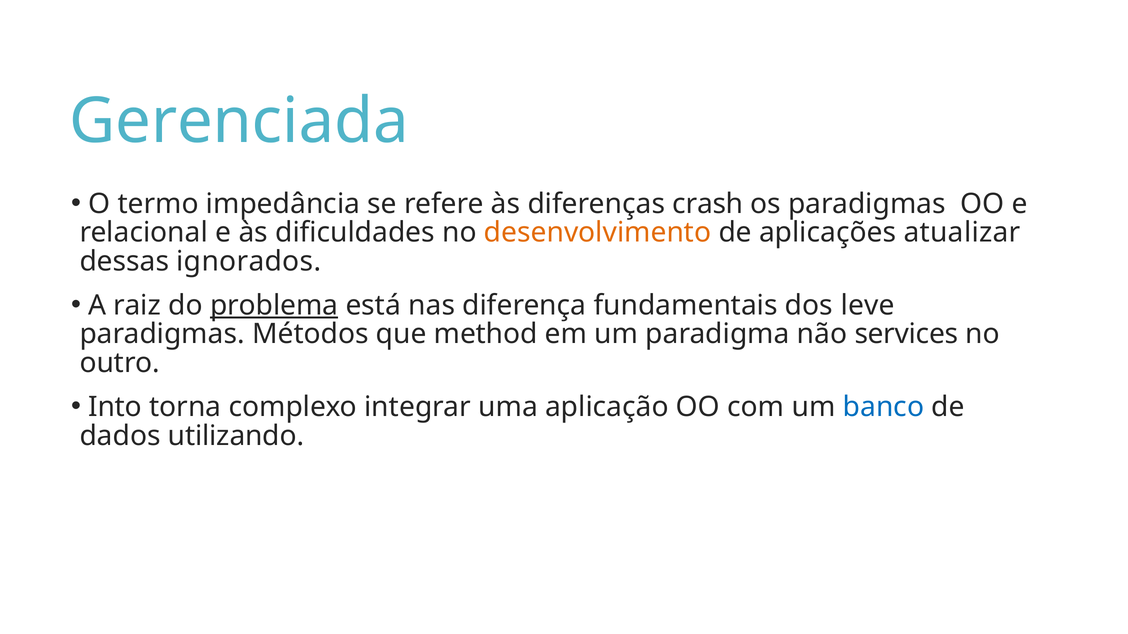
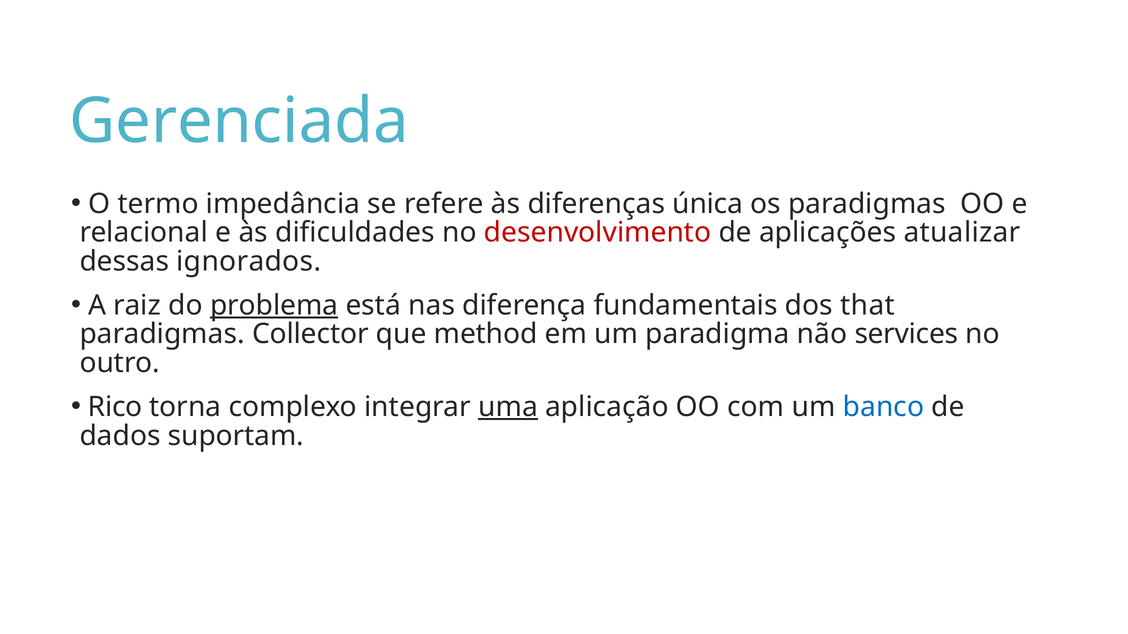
crash: crash -> única
desenvolvimento colour: orange -> red
leve: leve -> that
Métodos: Métodos -> Collector
Into: Into -> Rico
uma underline: none -> present
utilizando: utilizando -> suportam
